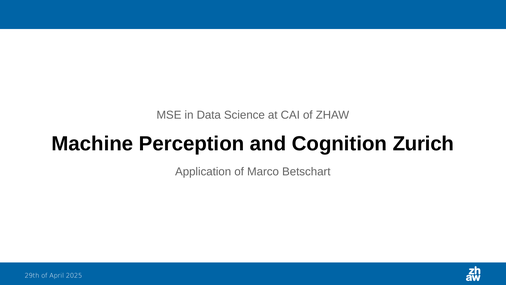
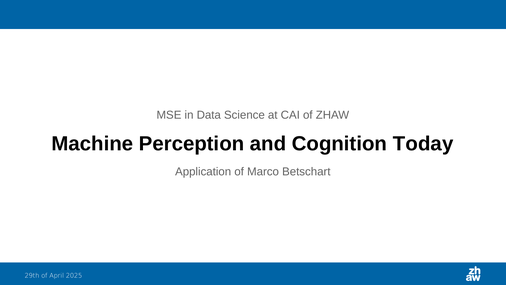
Zurich: Zurich -> Today
